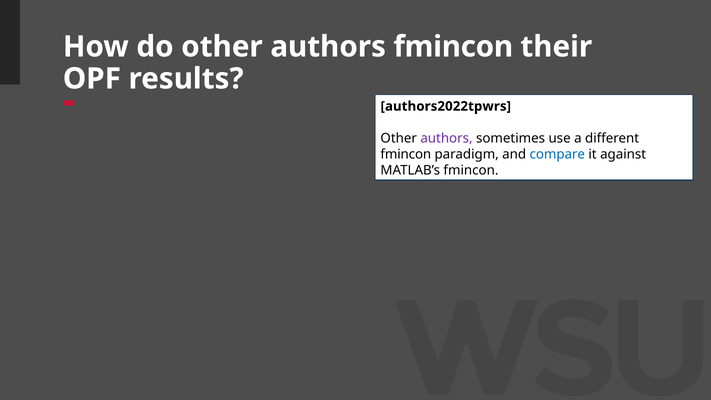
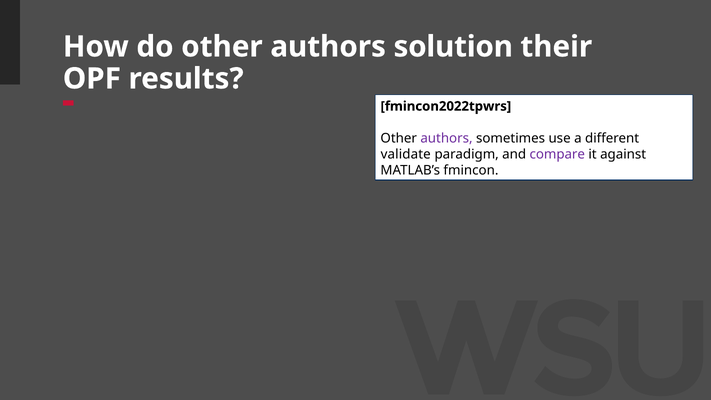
authors fmincon: fmincon -> solution
authors2022tpwrs: authors2022tpwrs -> fmincon2022tpwrs
fmincon at (406, 154): fmincon -> validate
compare colour: blue -> purple
